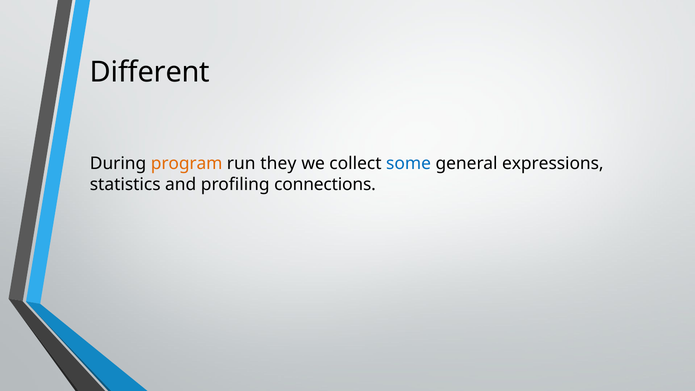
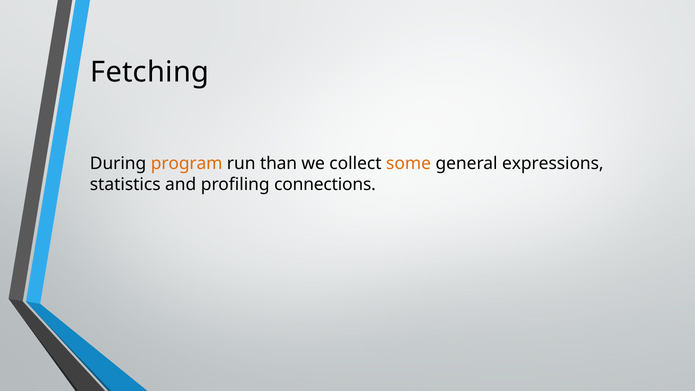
Different: Different -> Fetching
they: they -> than
some colour: blue -> orange
